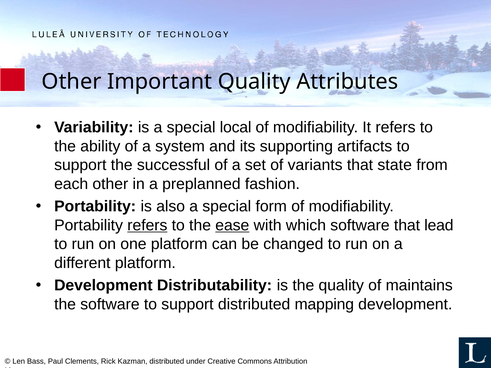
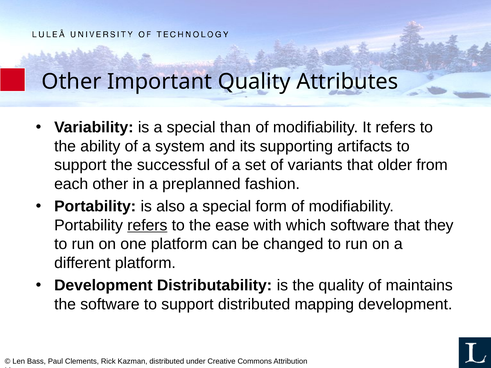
local: local -> than
state: state -> older
ease underline: present -> none
lead: lead -> they
